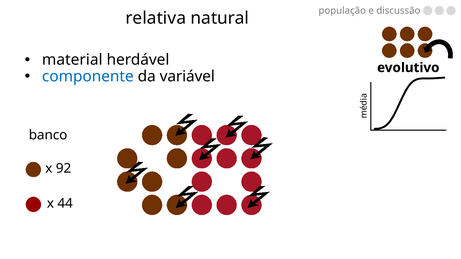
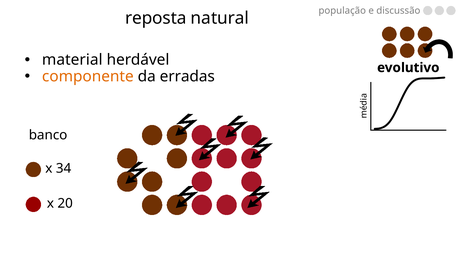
relativa: relativa -> reposta
componente colour: blue -> orange
variável: variável -> erradas
92: 92 -> 34
44: 44 -> 20
